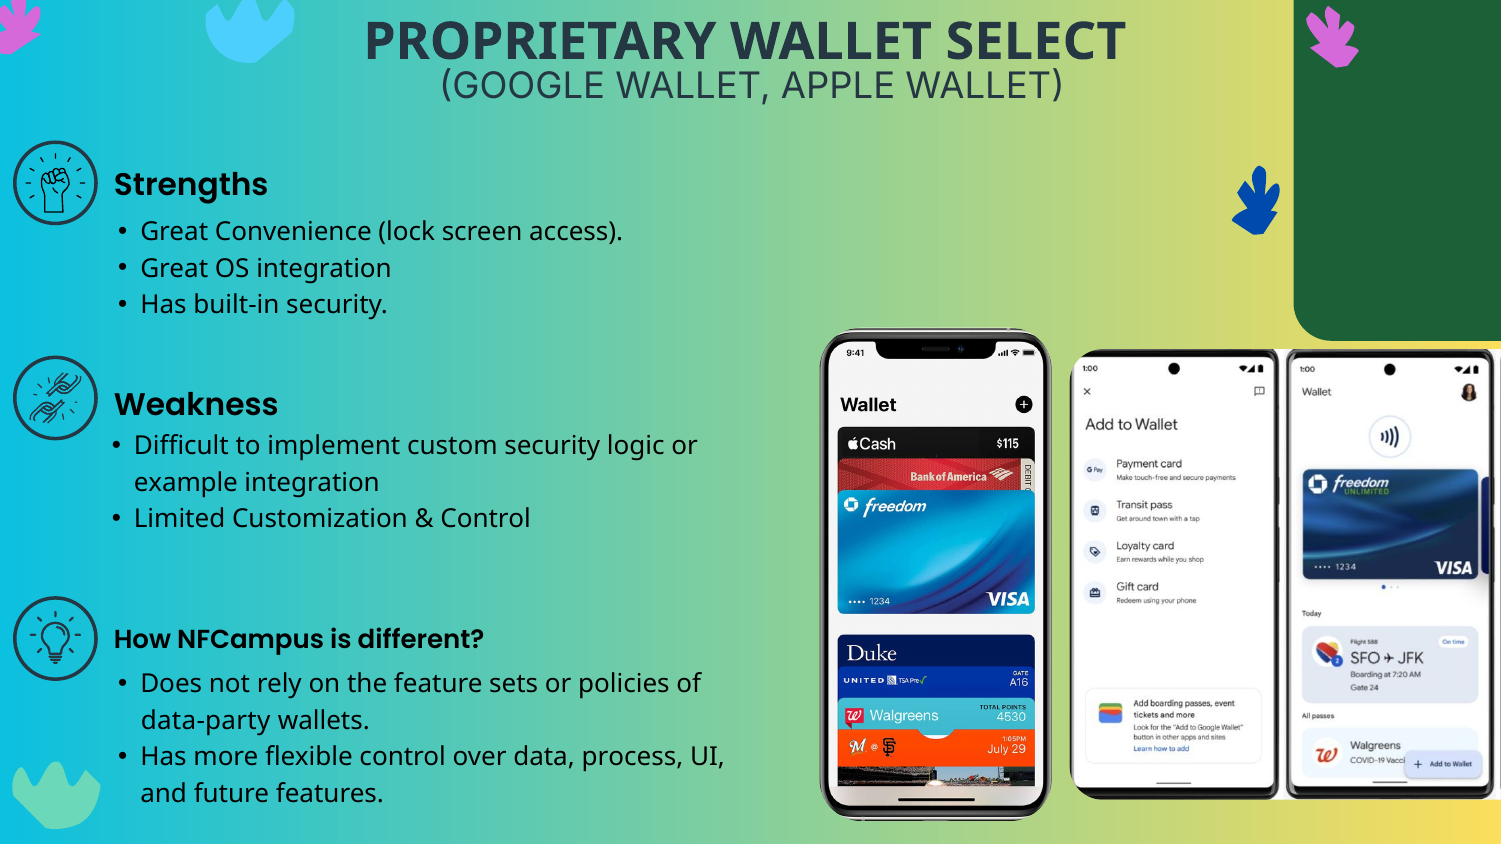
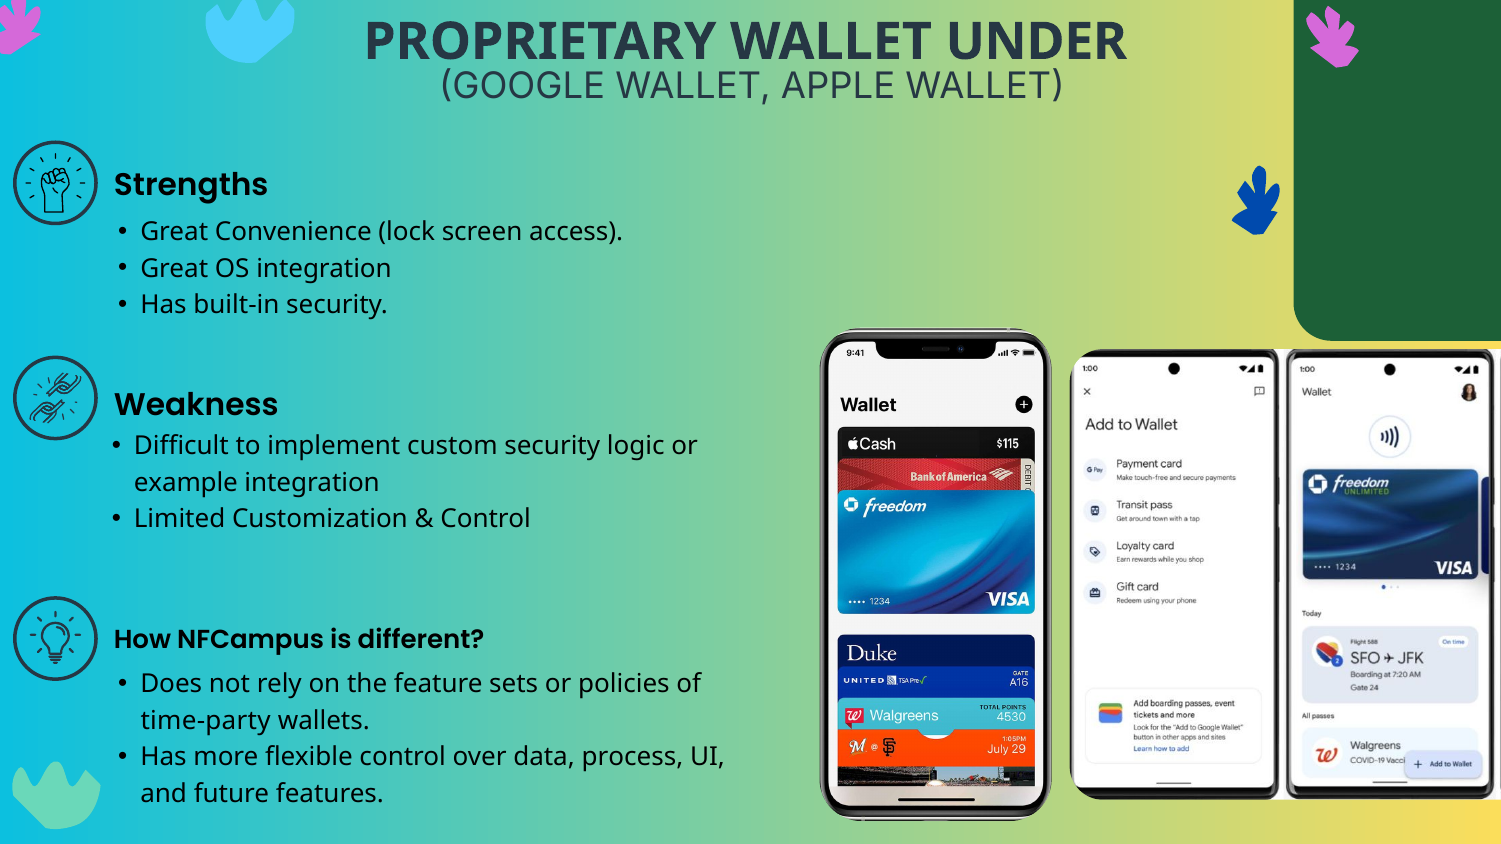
SELECT: SELECT -> UNDER
data-party: data-party -> time-party
